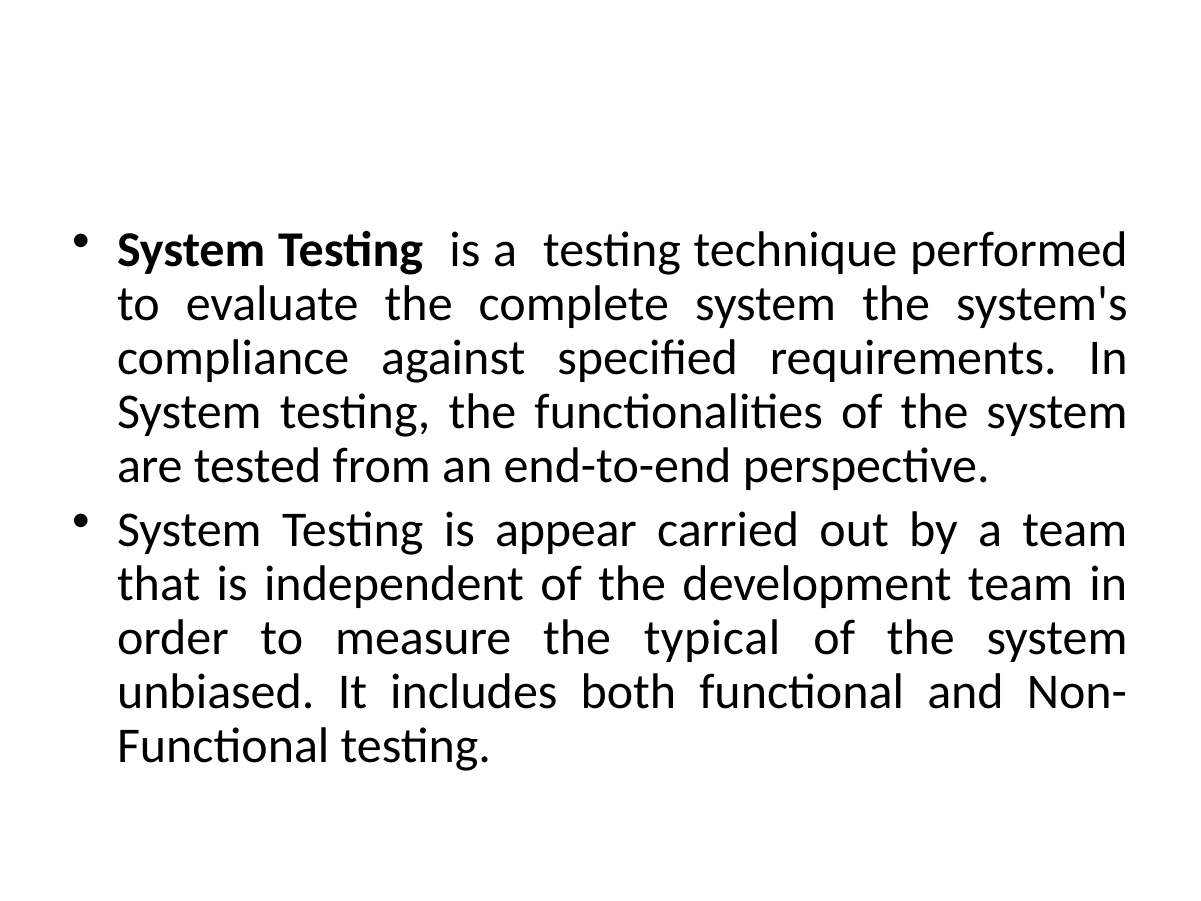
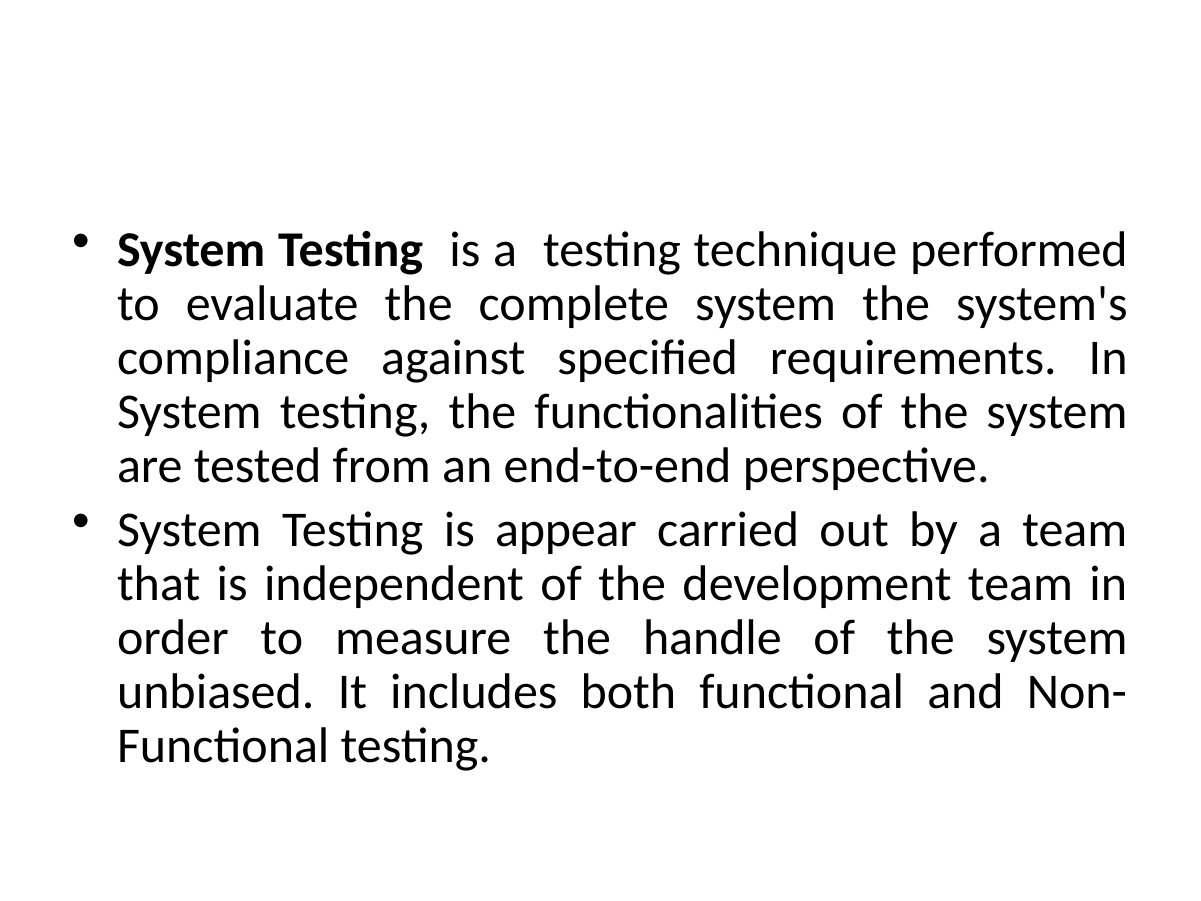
typical: typical -> handle
